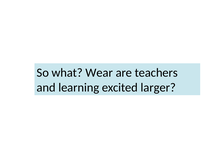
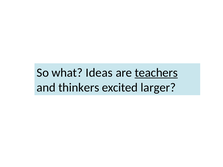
Wear: Wear -> Ideas
teachers underline: none -> present
learning: learning -> thinkers
